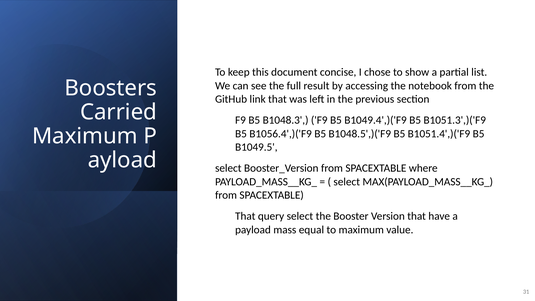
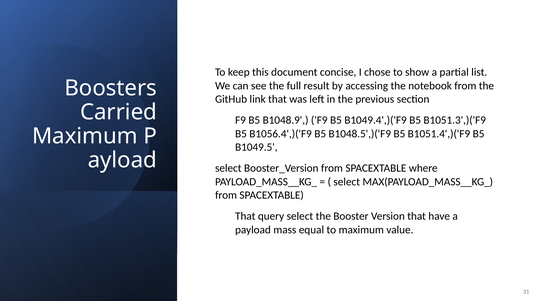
B1048.3: B1048.3 -> B1048.9
